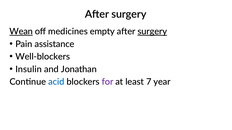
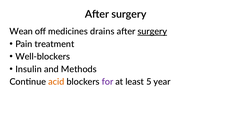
Wean underline: present -> none
empty: empty -> drains
assistance: assistance -> treatment
Jonathan: Jonathan -> Methods
acid colour: blue -> orange
7: 7 -> 5
